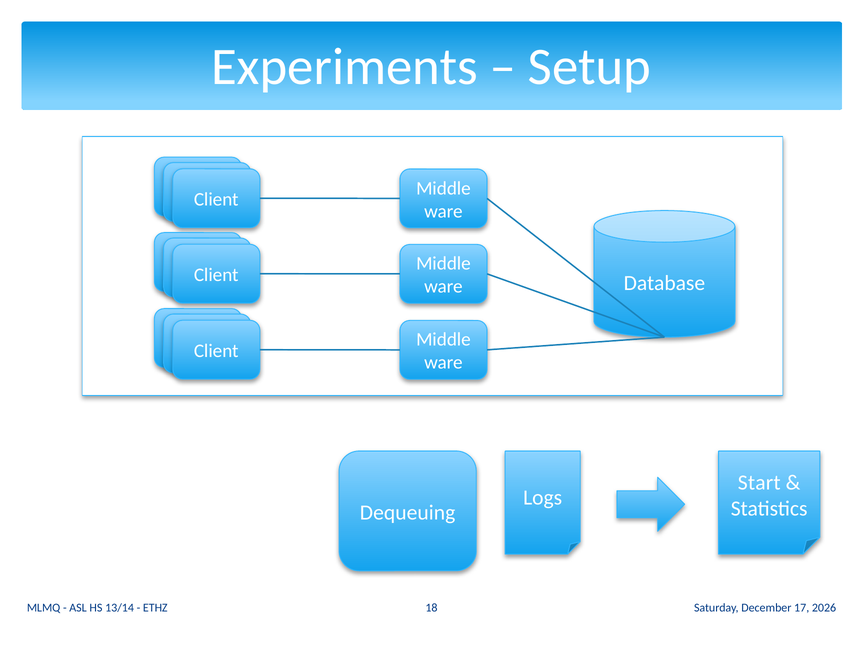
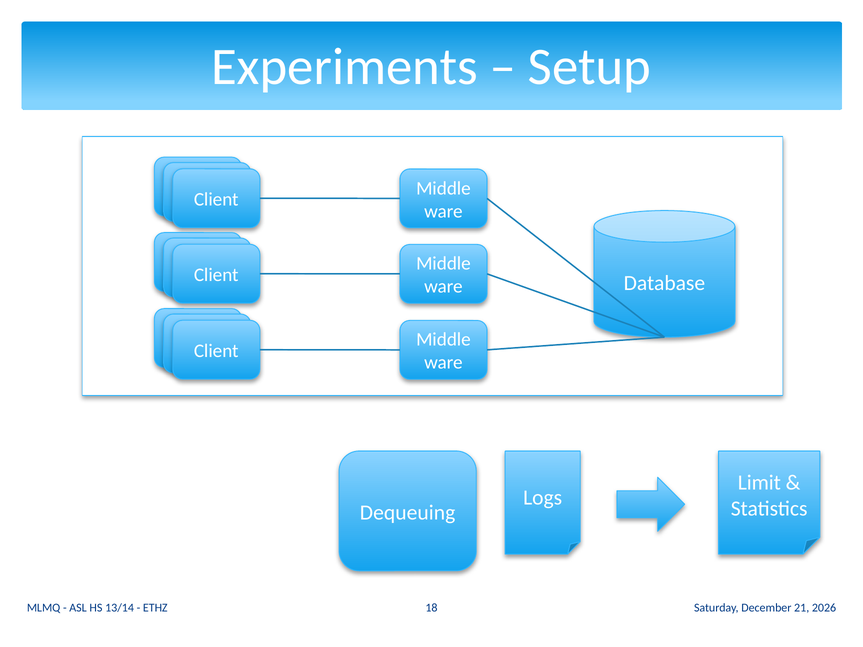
Start: Start -> Limit
17: 17 -> 21
